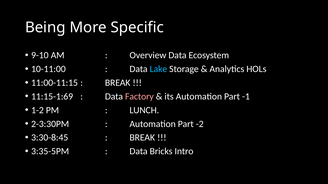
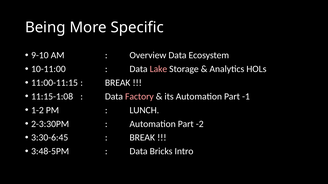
Lake colour: light blue -> pink
11:15-1:69: 11:15-1:69 -> 11:15-1:08
3:30-8:45: 3:30-8:45 -> 3:30-6:45
3:35-5PM: 3:35-5PM -> 3:48-5PM
